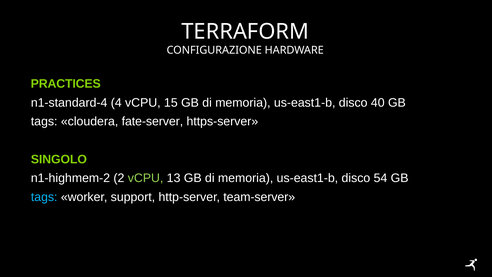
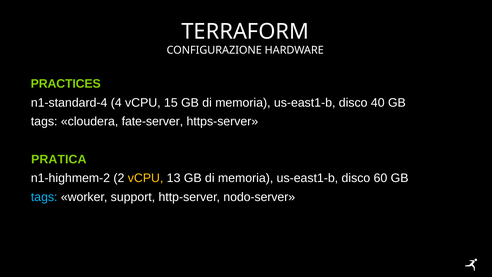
SINGOLO: SINGOLO -> PRATICA
vCPU at (146, 178) colour: light green -> yellow
54: 54 -> 60
team-server: team-server -> nodo-server
